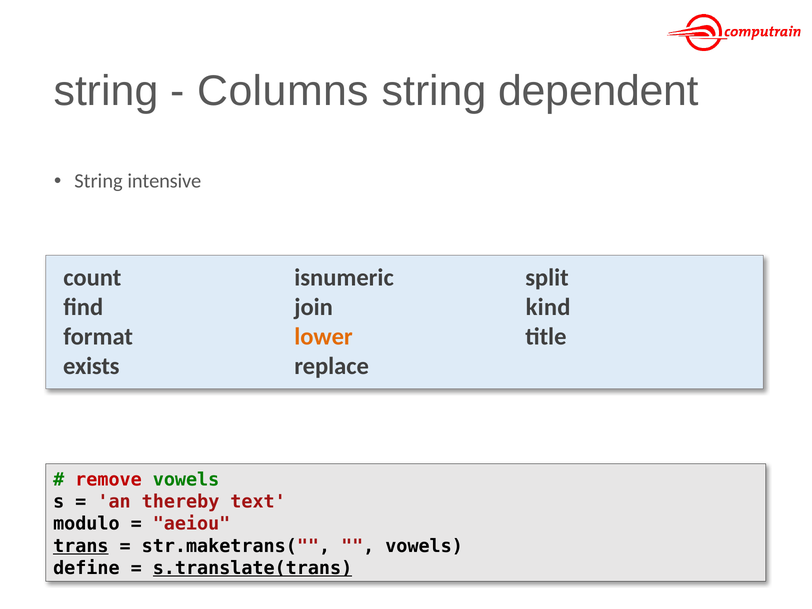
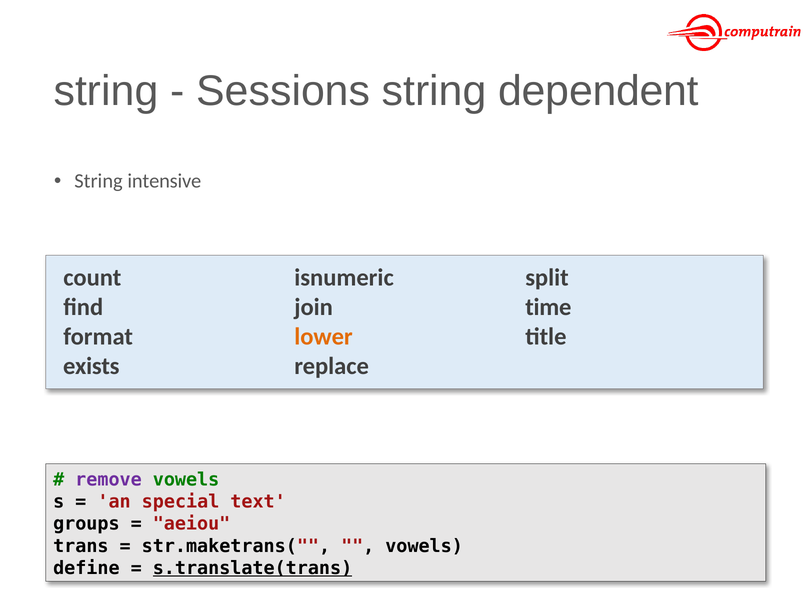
Columns: Columns -> Sessions
kind: kind -> time
remove colour: red -> purple
thereby: thereby -> special
modulo: modulo -> groups
trans underline: present -> none
